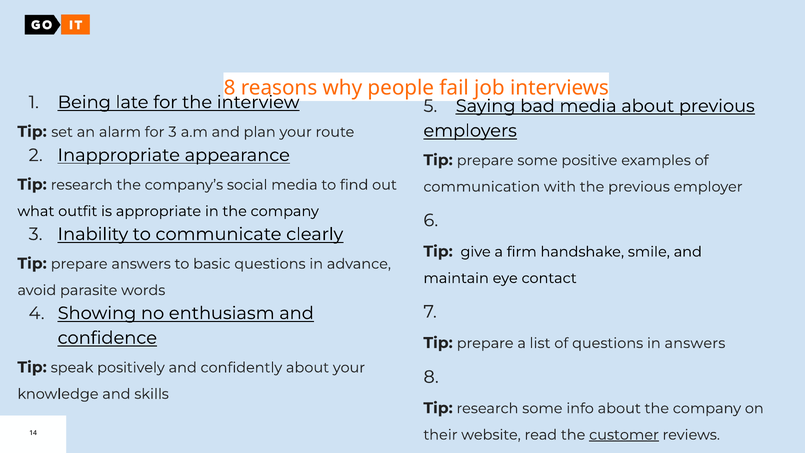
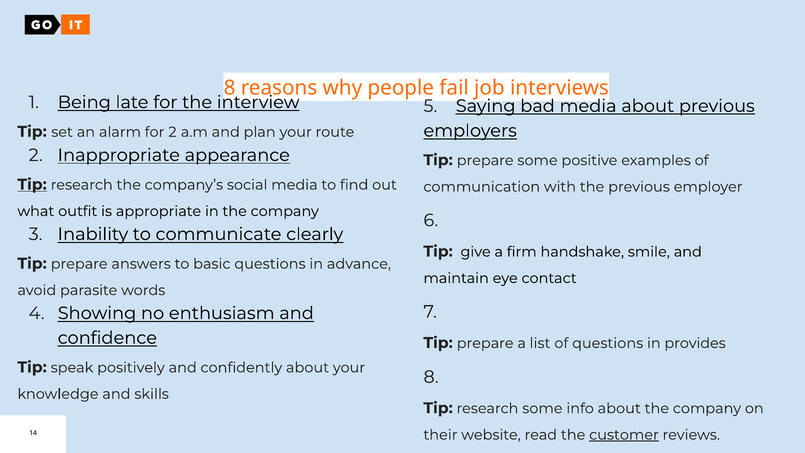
for 3: 3 -> 2
Tip at (32, 184) underline: none -> present
in answers: answers -> provides
